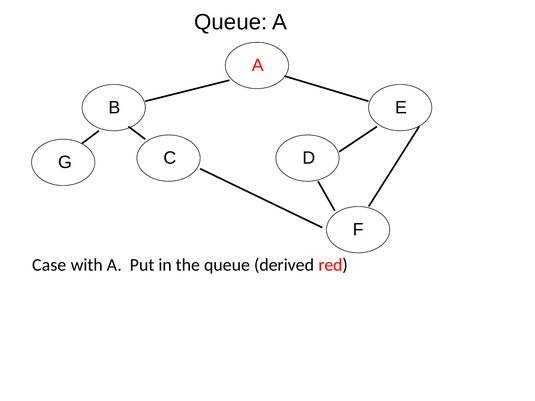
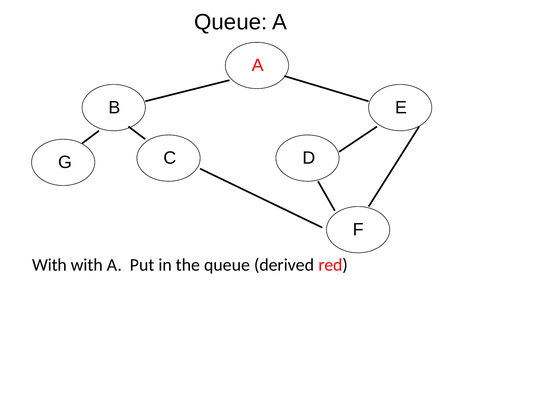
Case at (49, 265): Case -> With
